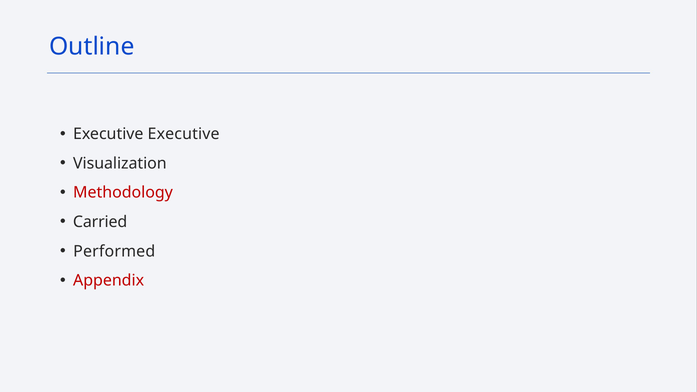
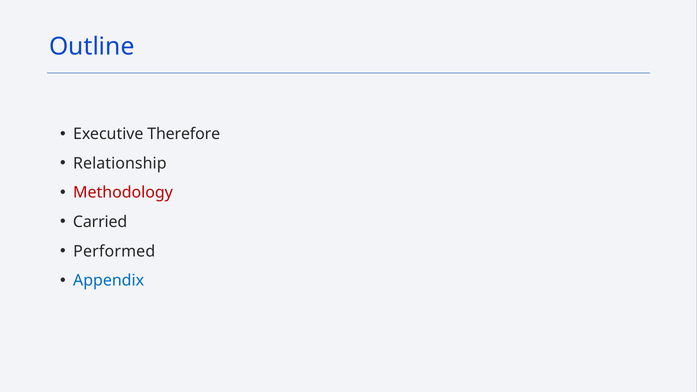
Executive Executive: Executive -> Therefore
Visualization: Visualization -> Relationship
Appendix colour: red -> blue
